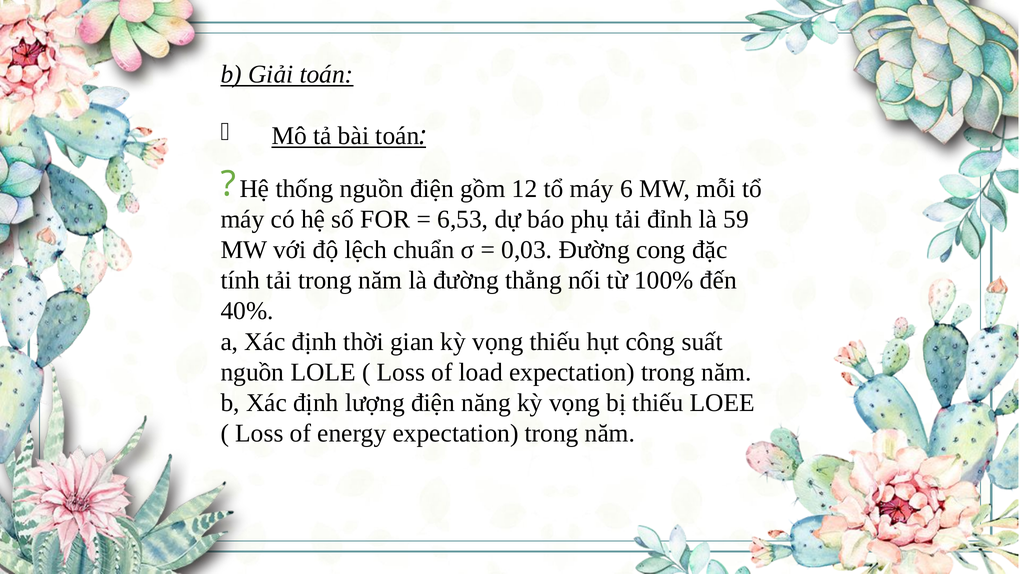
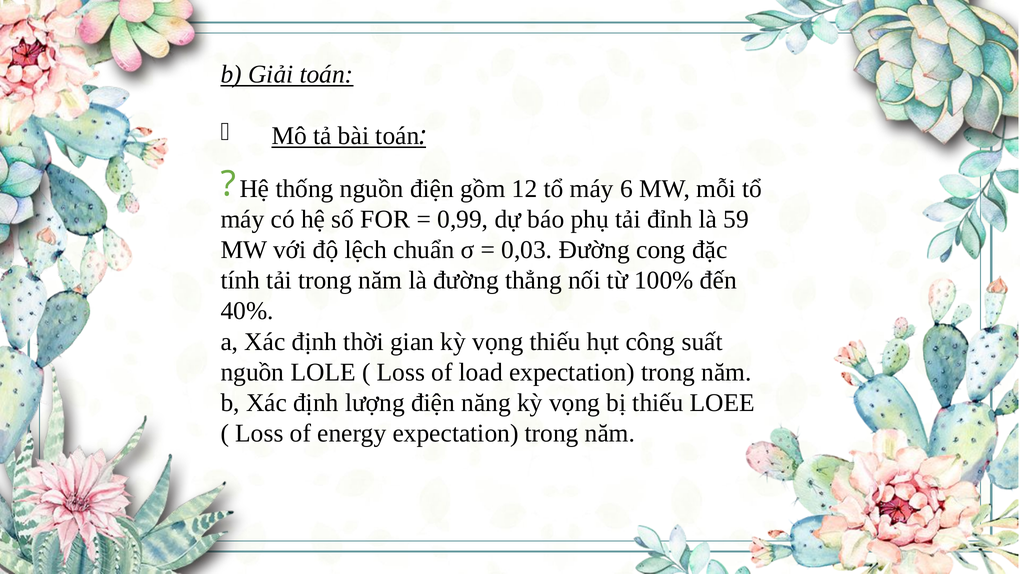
6,53: 6,53 -> 0,99
